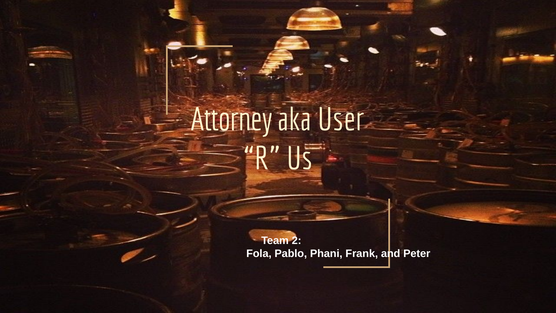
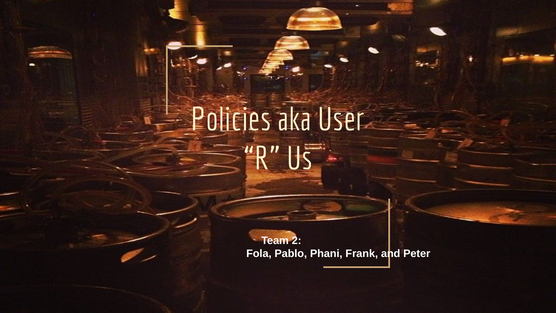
Attorney: Attorney -> Policies
